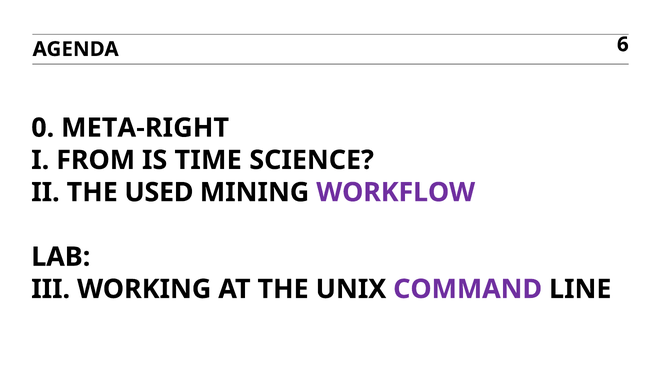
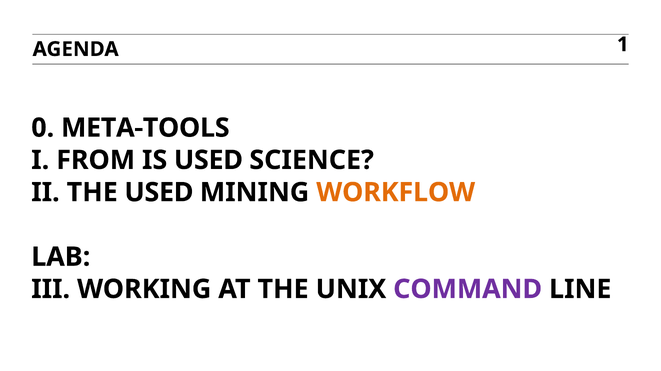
6: 6 -> 1
META-RIGHT: META-RIGHT -> META-TOOLS
IS TIME: TIME -> USED
WORKFLOW colour: purple -> orange
